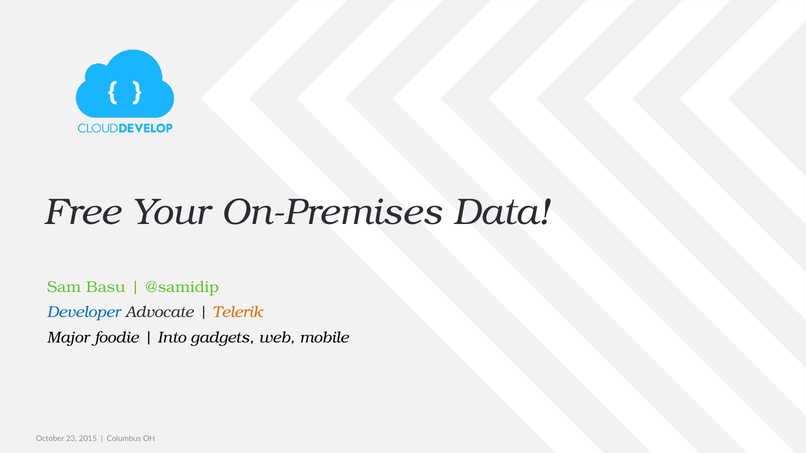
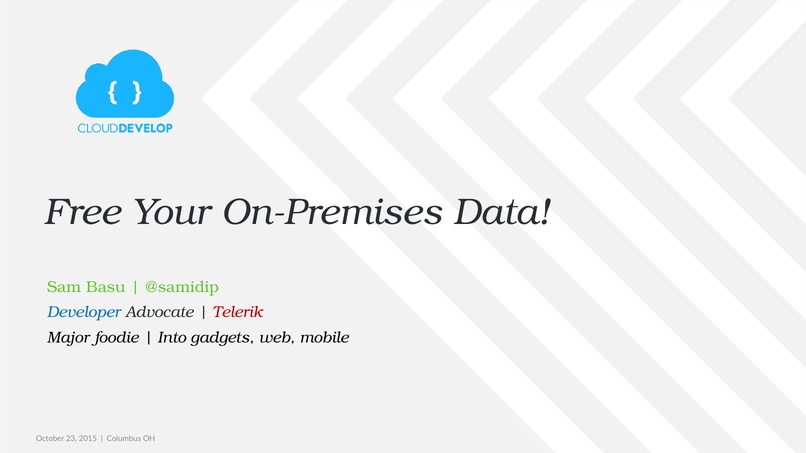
Telerik colour: orange -> red
